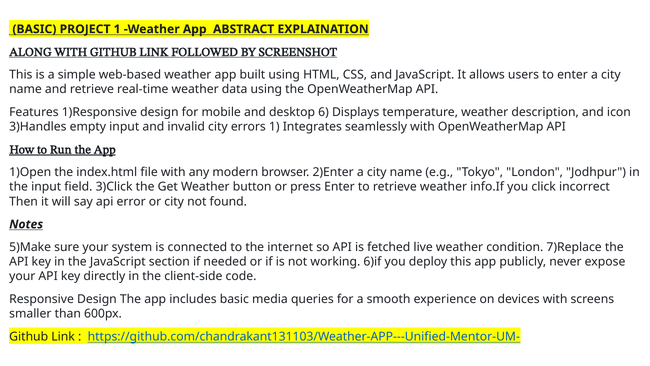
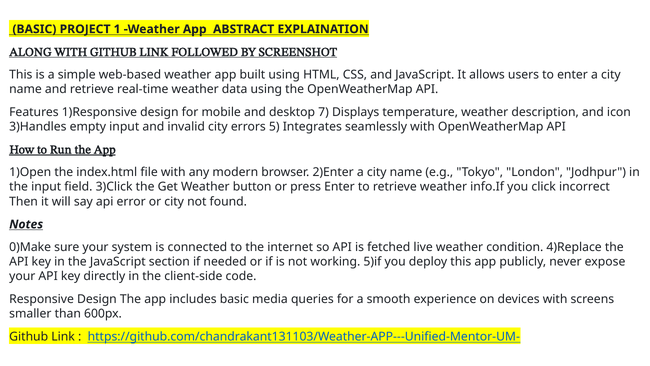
6: 6 -> 7
errors 1: 1 -> 5
5)Make: 5)Make -> 0)Make
7)Replace: 7)Replace -> 4)Replace
6)if: 6)if -> 5)if
